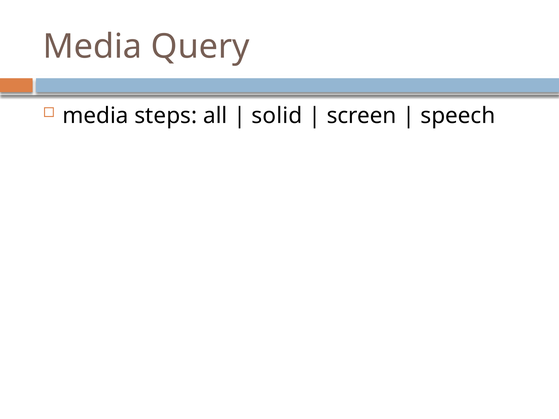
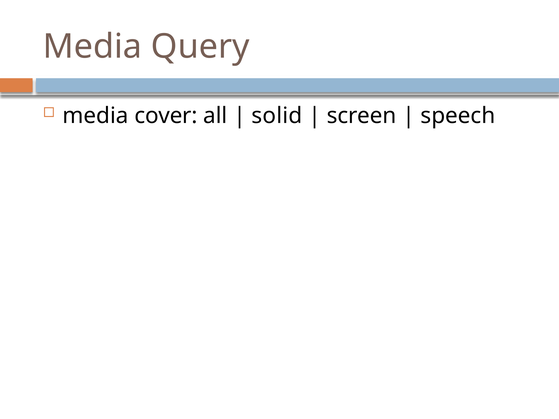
steps: steps -> cover
